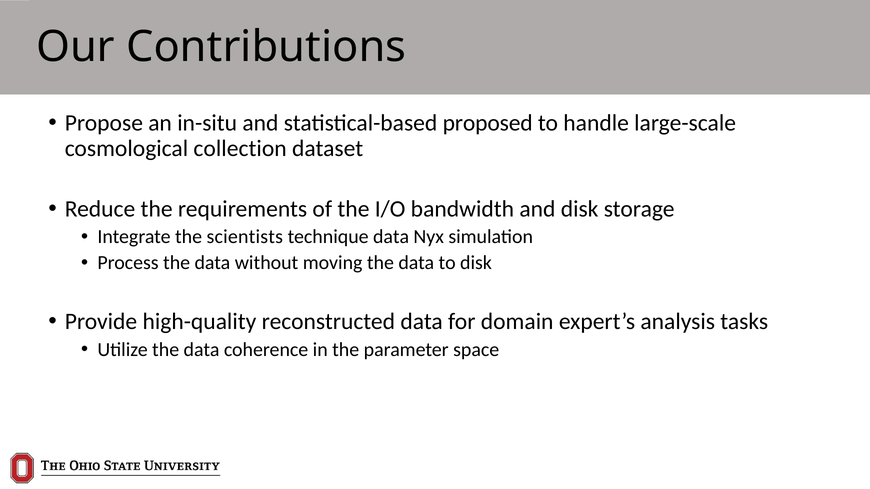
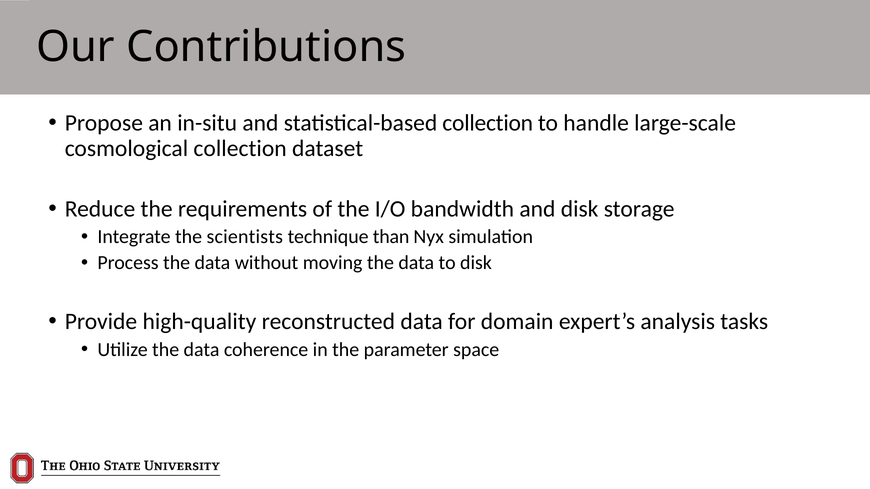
statistical-based proposed: proposed -> collection
technique data: data -> than
